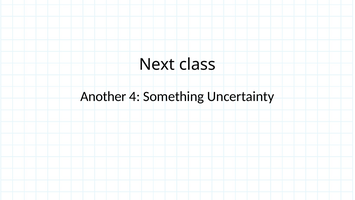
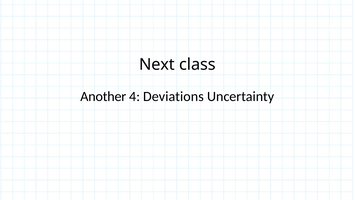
Something: Something -> Deviations
